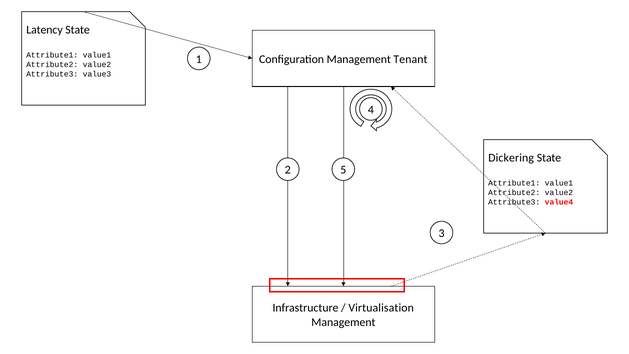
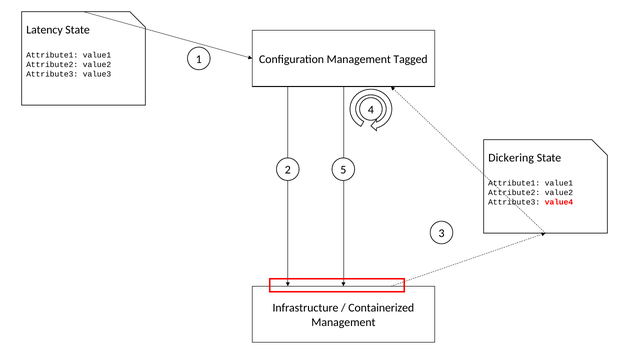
Tenant: Tenant -> Tagged
Virtualisation: Virtualisation -> Containerized
